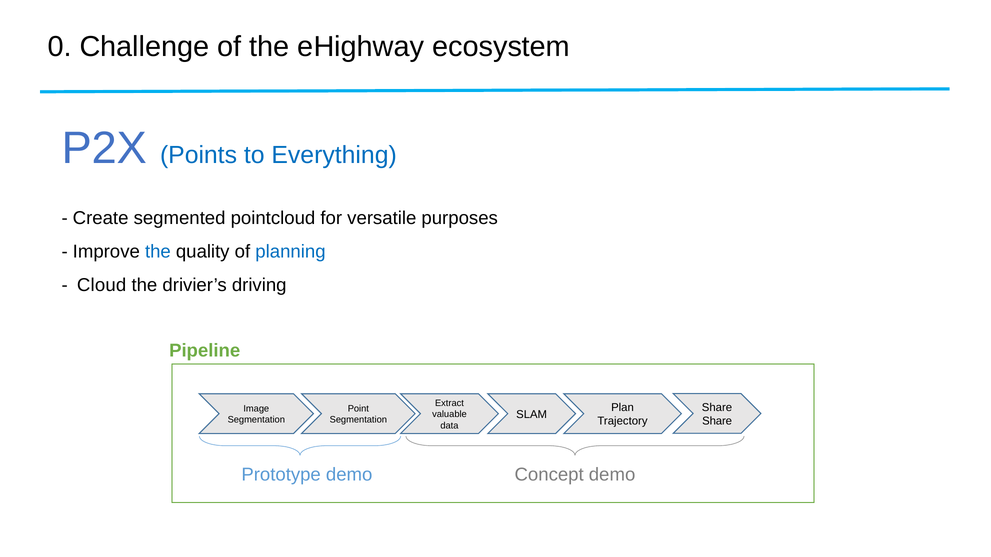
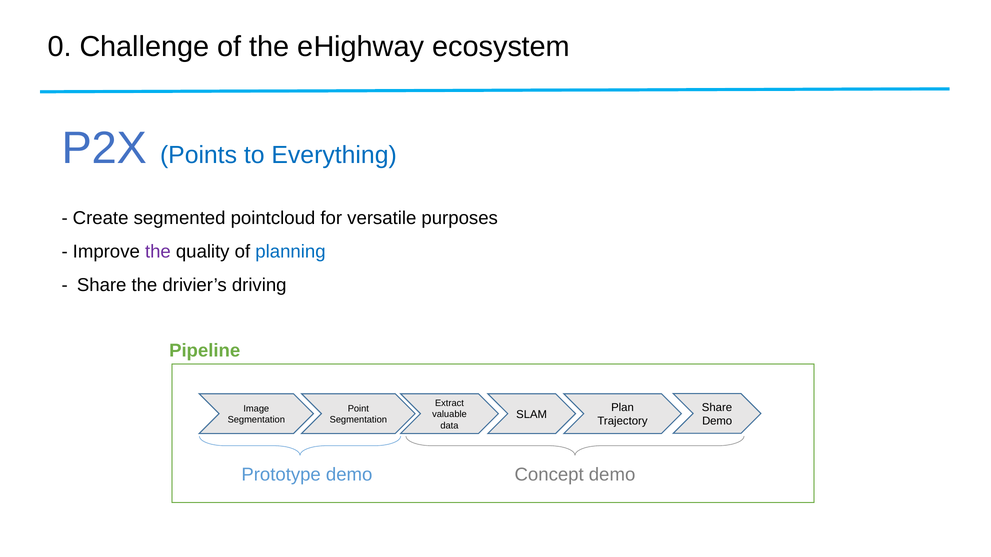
the at (158, 252) colour: blue -> purple
Cloud at (102, 285): Cloud -> Share
Share at (717, 421): Share -> Demo
